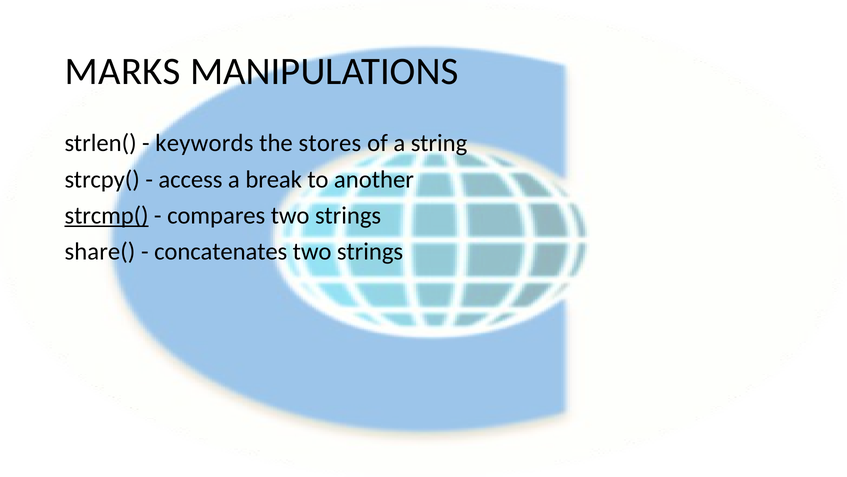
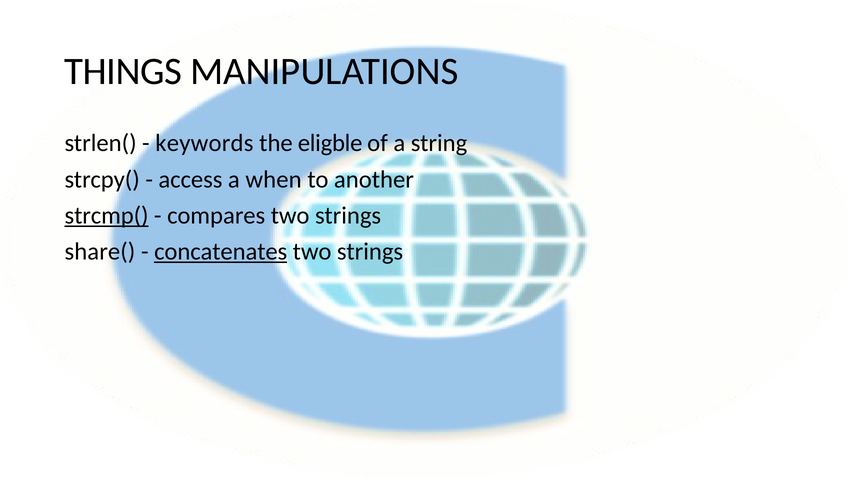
MARKS: MARKS -> THINGS
stores: stores -> eligble
break: break -> when
concatenates underline: none -> present
